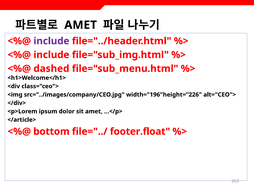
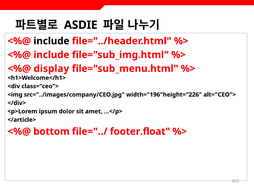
AMET at (81, 25): AMET -> ASDIE
include at (51, 41) colour: purple -> black
dashed: dashed -> display
